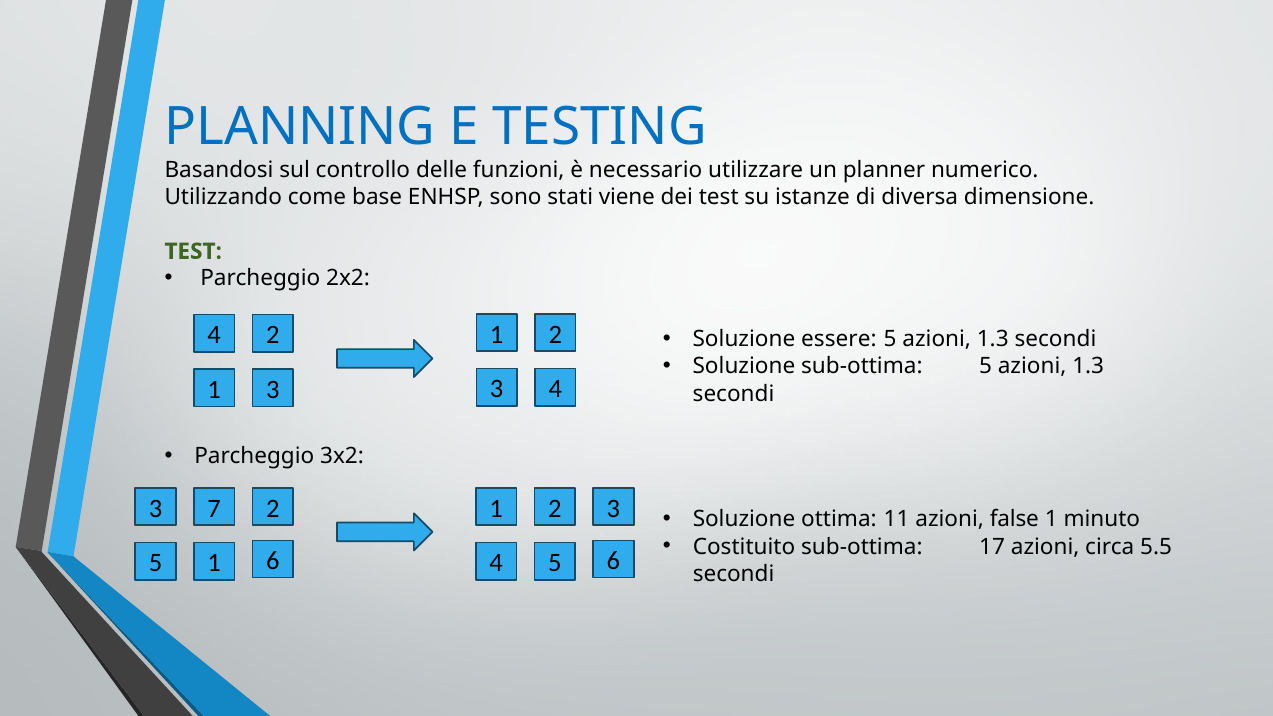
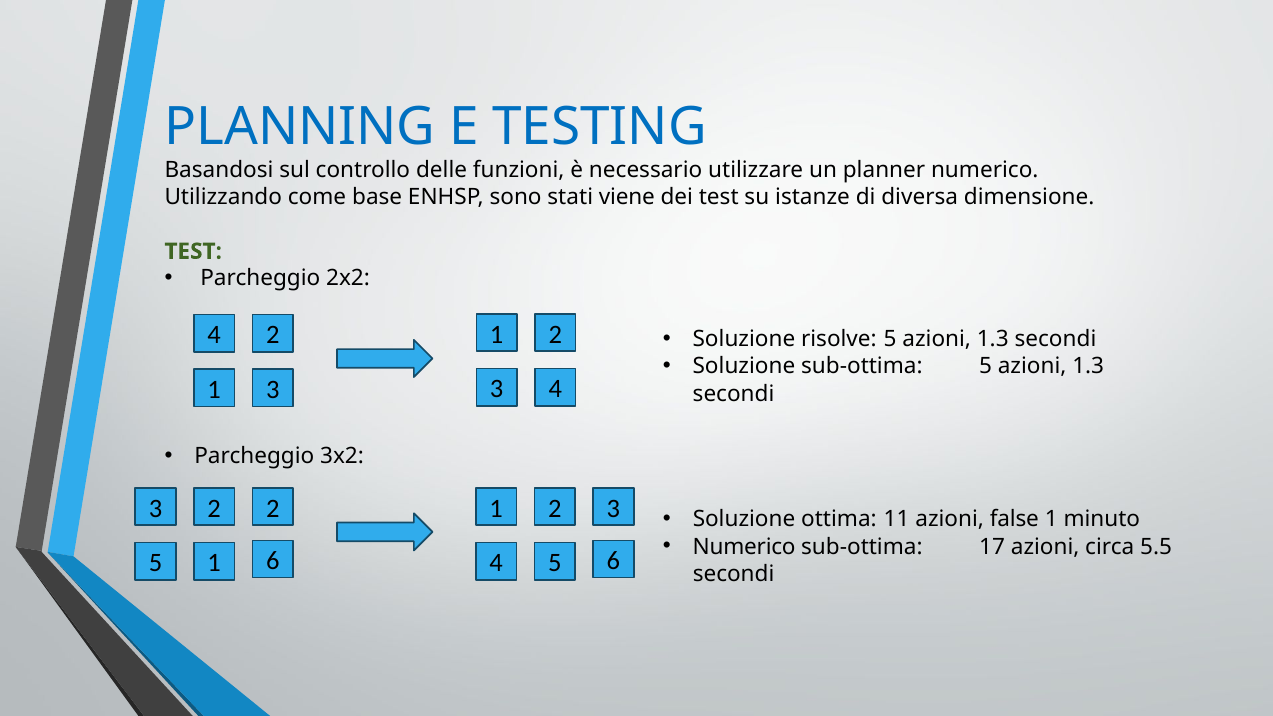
essere: essere -> risolve
3 7: 7 -> 2
Costituito at (744, 547): Costituito -> Numerico
